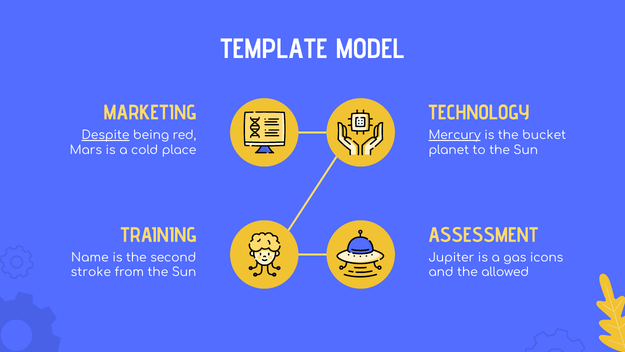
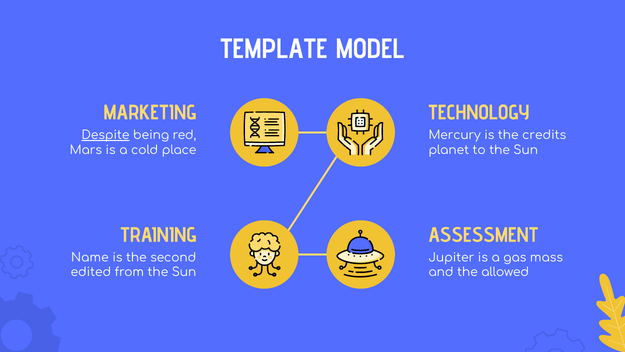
Mercury underline: present -> none
bucket: bucket -> credits
icons: icons -> mass
stroke: stroke -> edited
